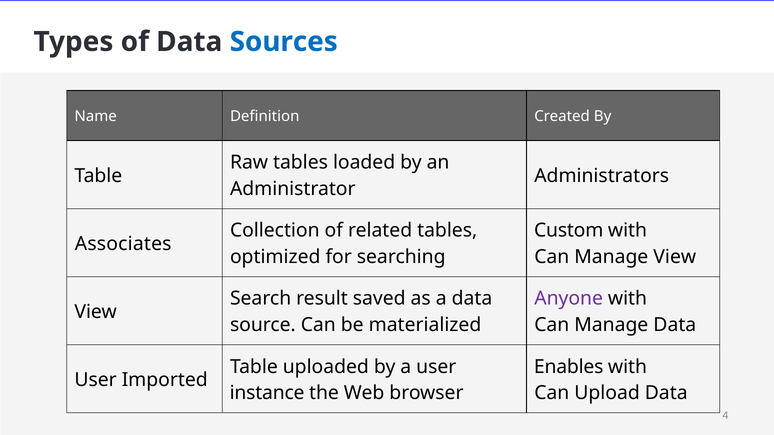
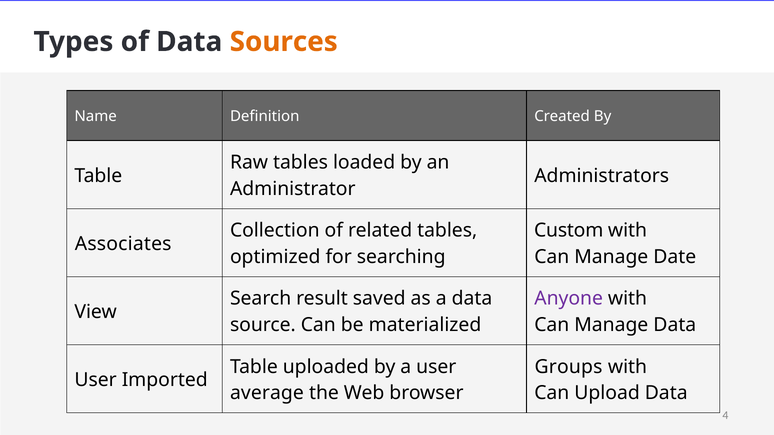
Sources colour: blue -> orange
Manage View: View -> Date
Enables: Enables -> Groups
instance: instance -> average
